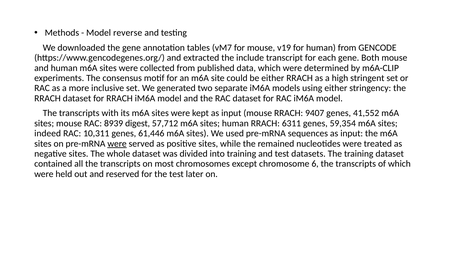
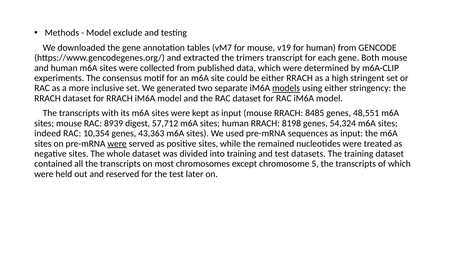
reverse: reverse -> exclude
include: include -> trimers
models underline: none -> present
9407: 9407 -> 8485
41,552: 41,552 -> 48,551
6311: 6311 -> 8198
59,354: 59,354 -> 54,324
10,311: 10,311 -> 10,354
61,446: 61,446 -> 43,363
6: 6 -> 5
